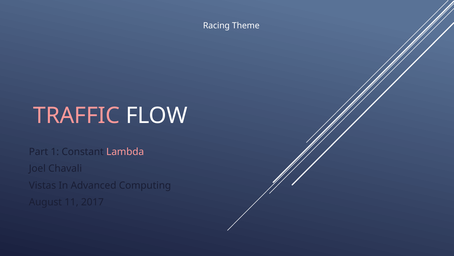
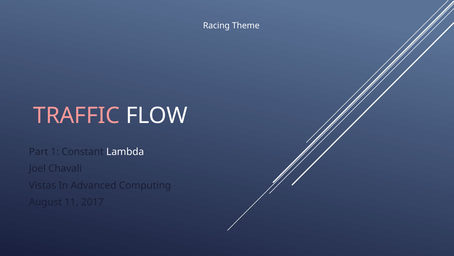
Lambda colour: pink -> white
